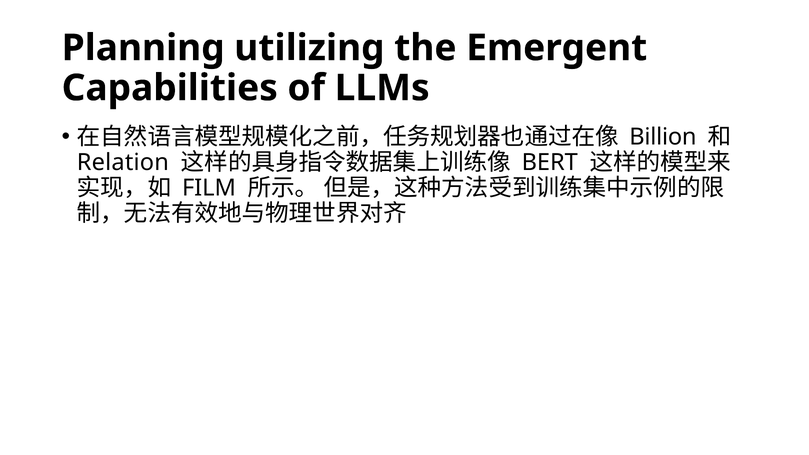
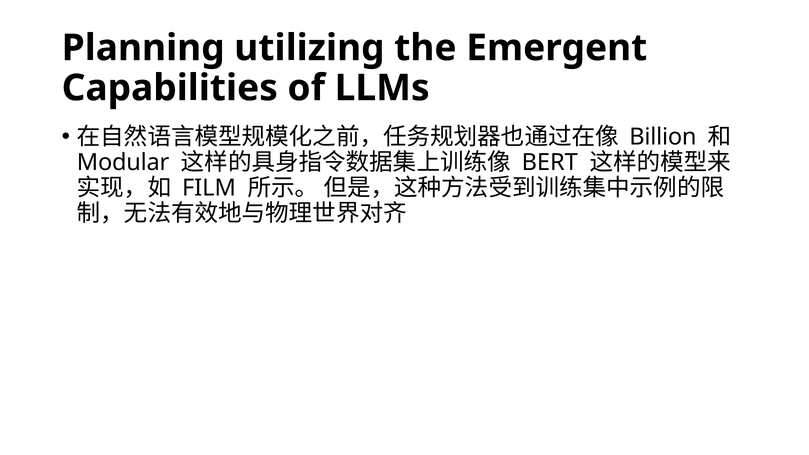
Relation: Relation -> Modular
